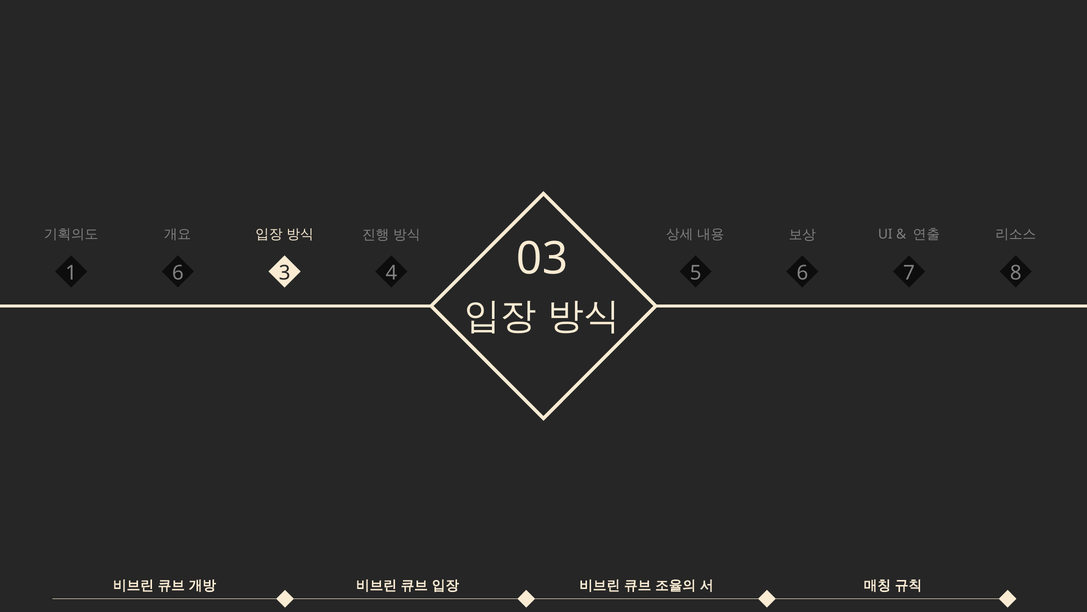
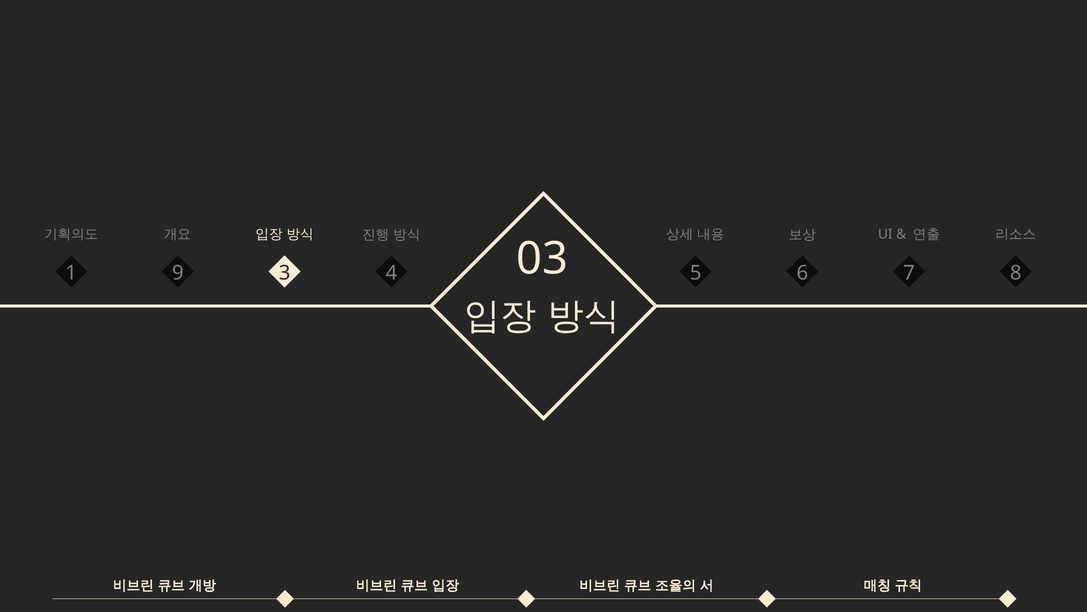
1 6: 6 -> 9
